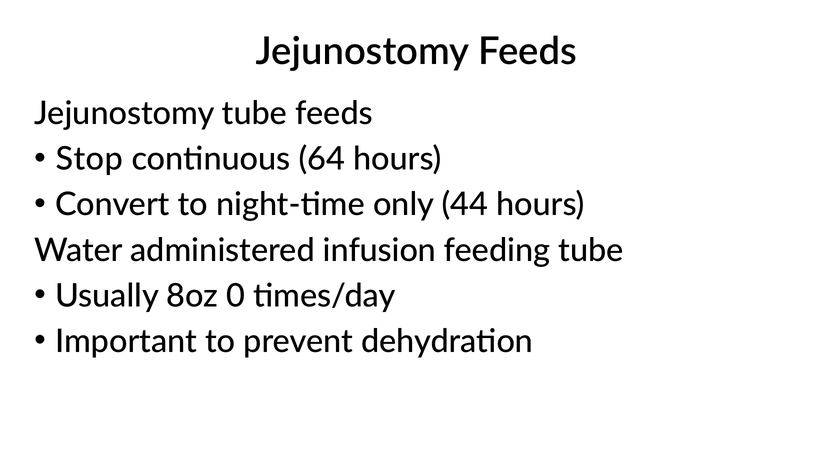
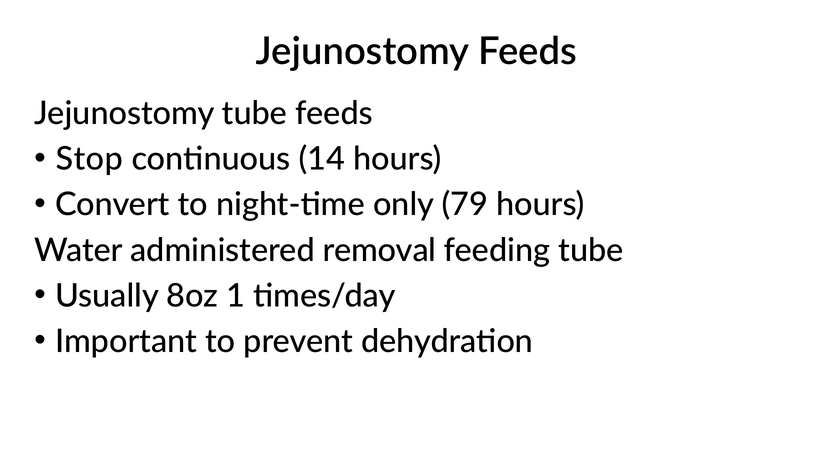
64: 64 -> 14
44: 44 -> 79
infusion: infusion -> removal
0: 0 -> 1
